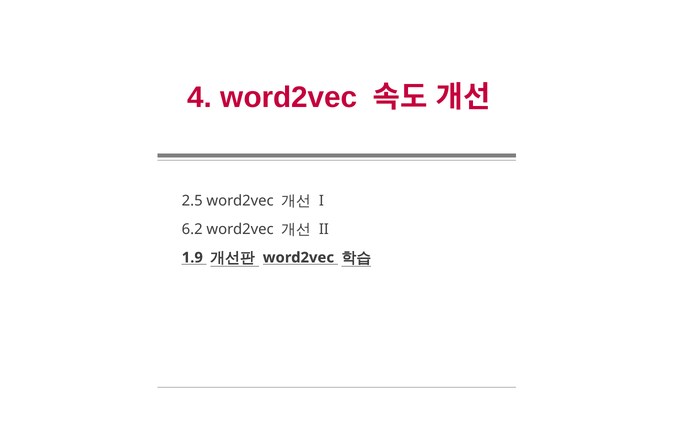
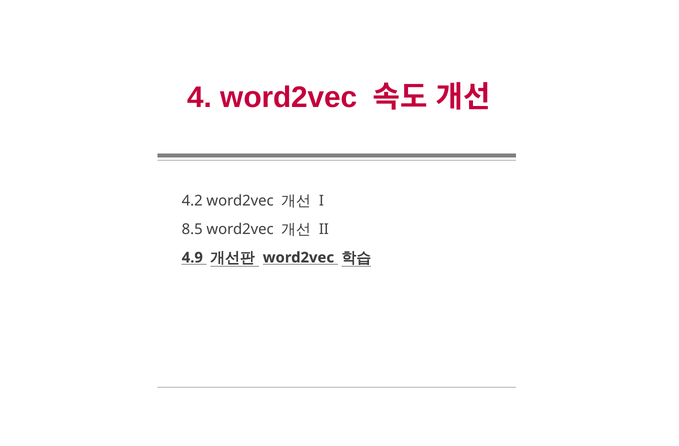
2.5: 2.5 -> 4.2
6.2: 6.2 -> 8.5
1.9: 1.9 -> 4.9
